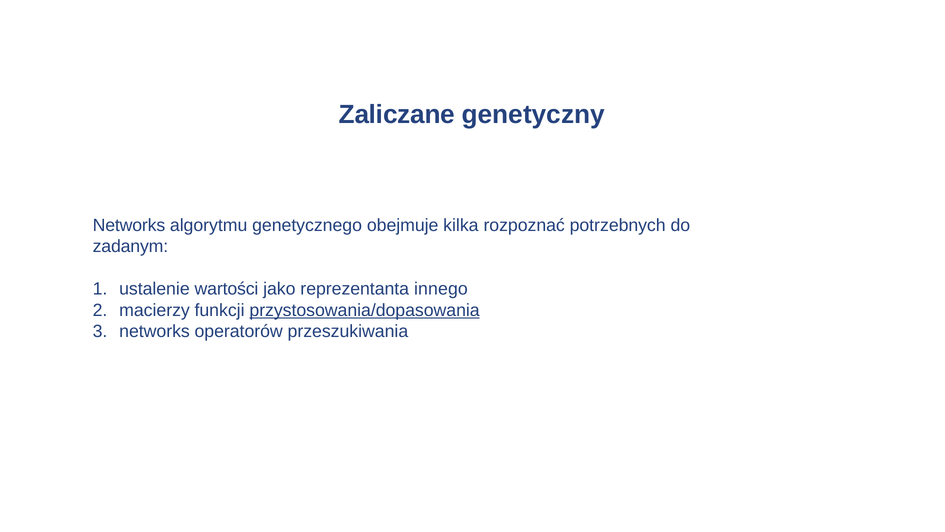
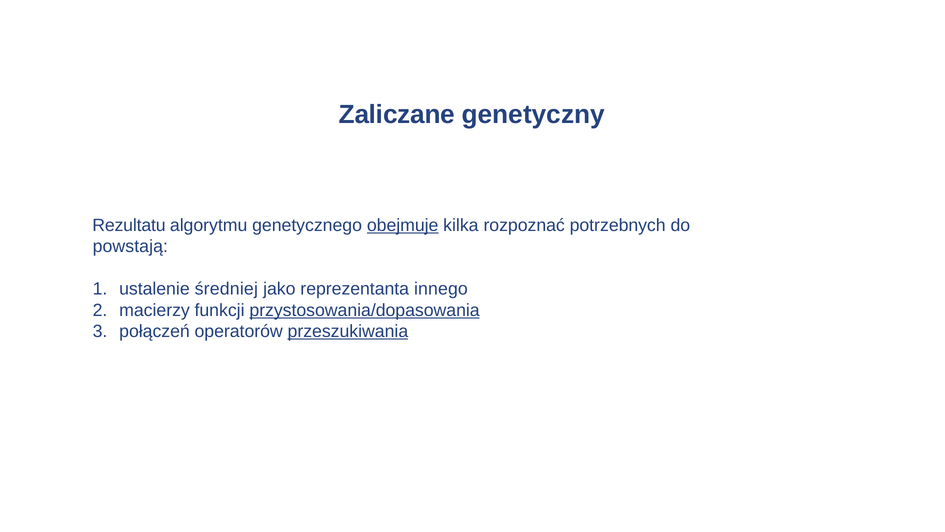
Networks at (129, 225): Networks -> Rezultatu
obejmuje underline: none -> present
zadanym: zadanym -> powstają
wartości: wartości -> średniej
networks at (155, 331): networks -> połączeń
przeszukiwania underline: none -> present
